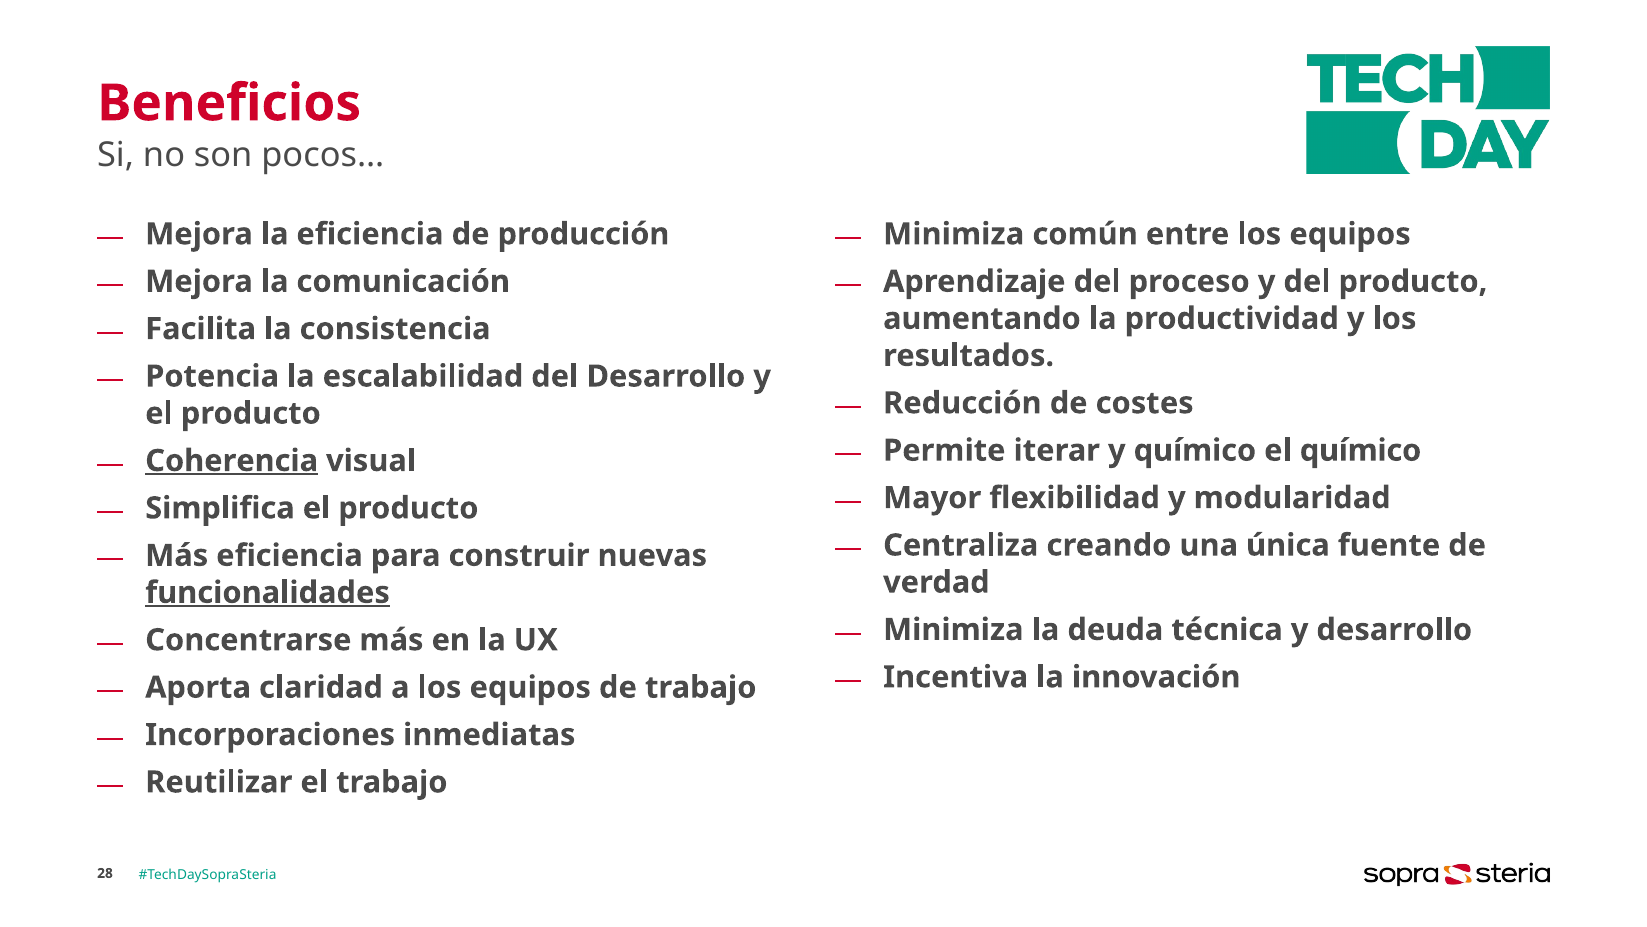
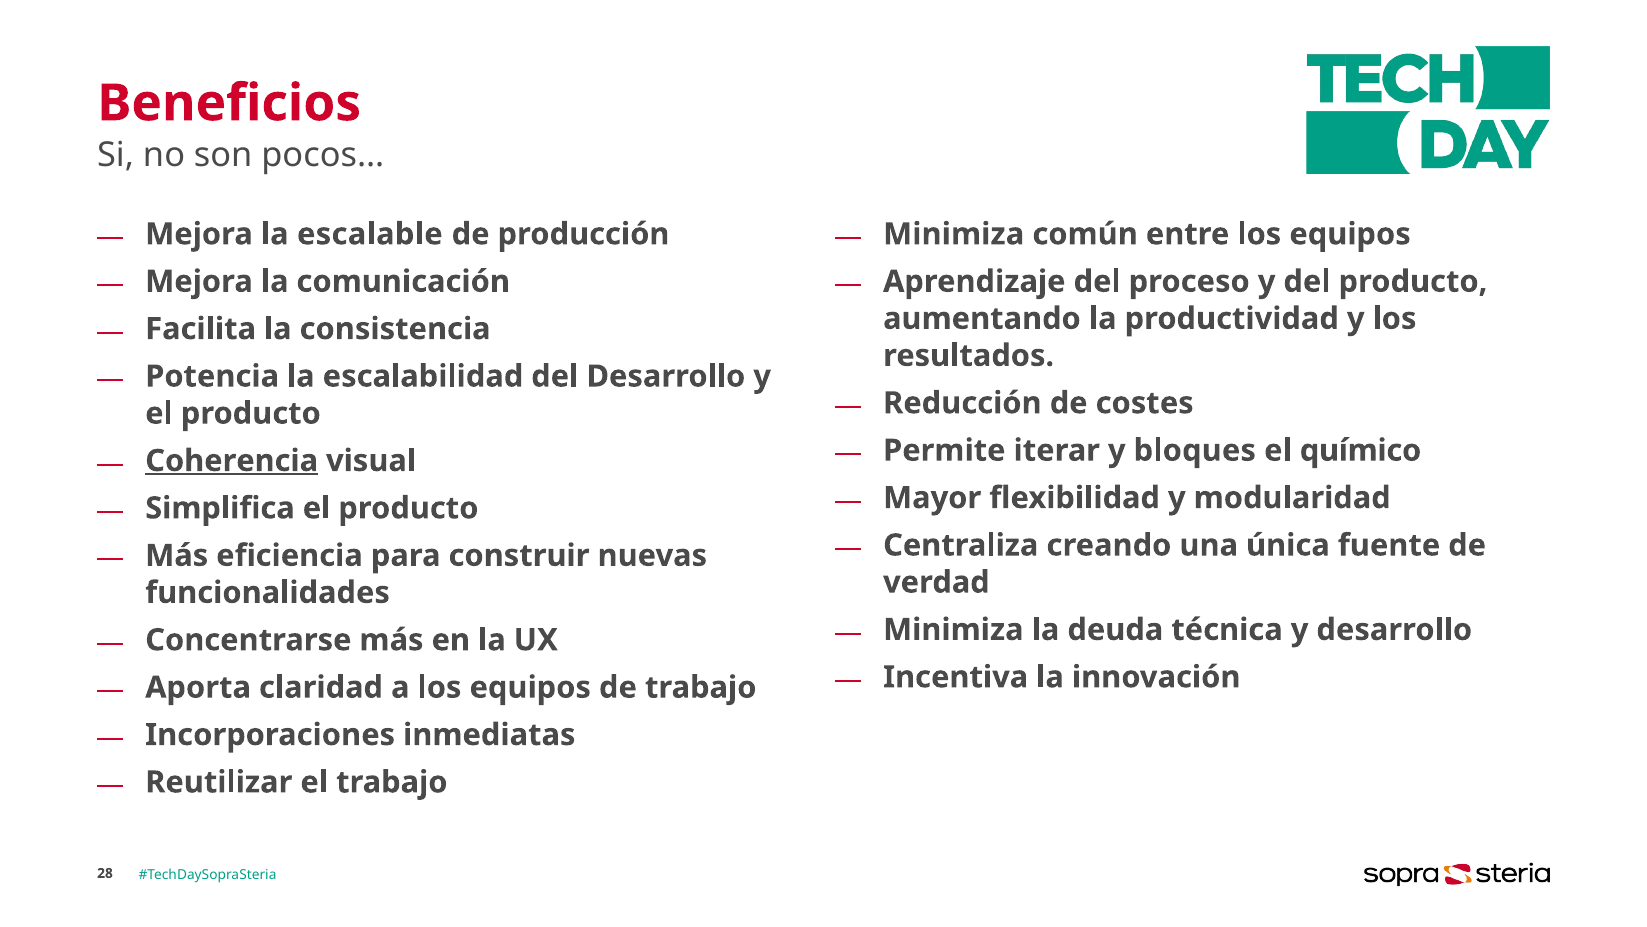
la eficiencia: eficiencia -> escalable
y químico: químico -> bloques
funcionalidades underline: present -> none
